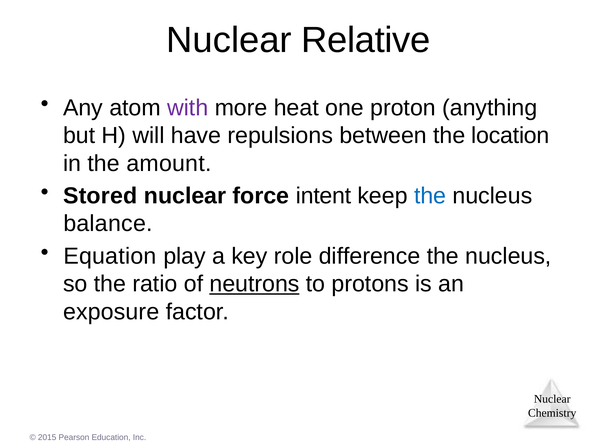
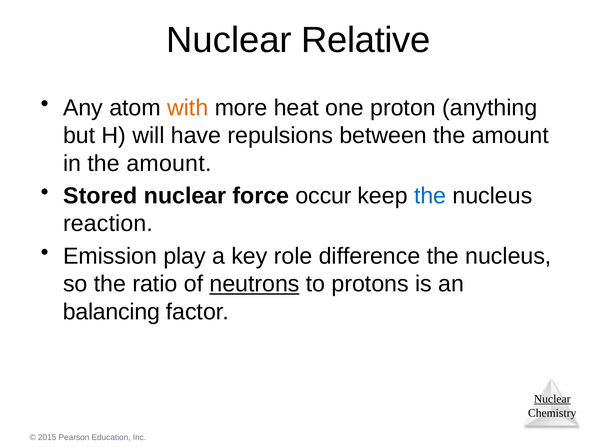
with colour: purple -> orange
between the location: location -> amount
intent: intent -> occur
balance: balance -> reaction
Equation: Equation -> Emission
exposure: exposure -> balancing
Nuclear at (552, 399) underline: none -> present
